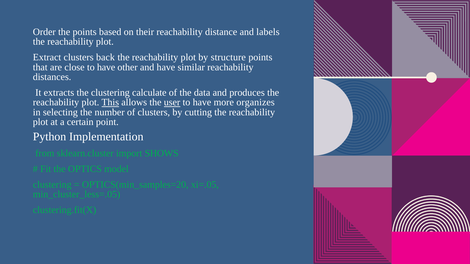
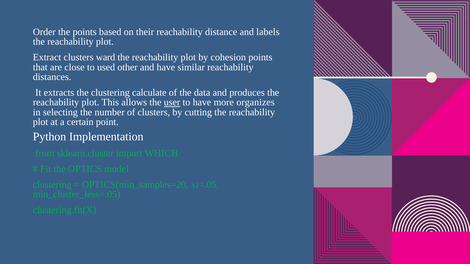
back: back -> ward
structure: structure -> cohesion
close to have: have -> used
This underline: present -> none
SHOWS: SHOWS -> WHICH
